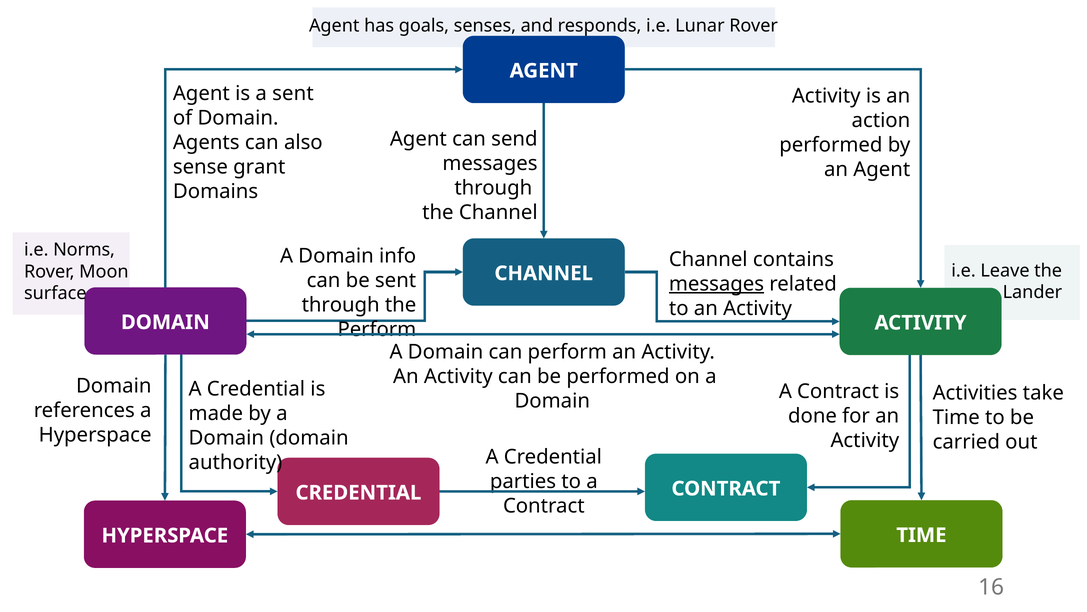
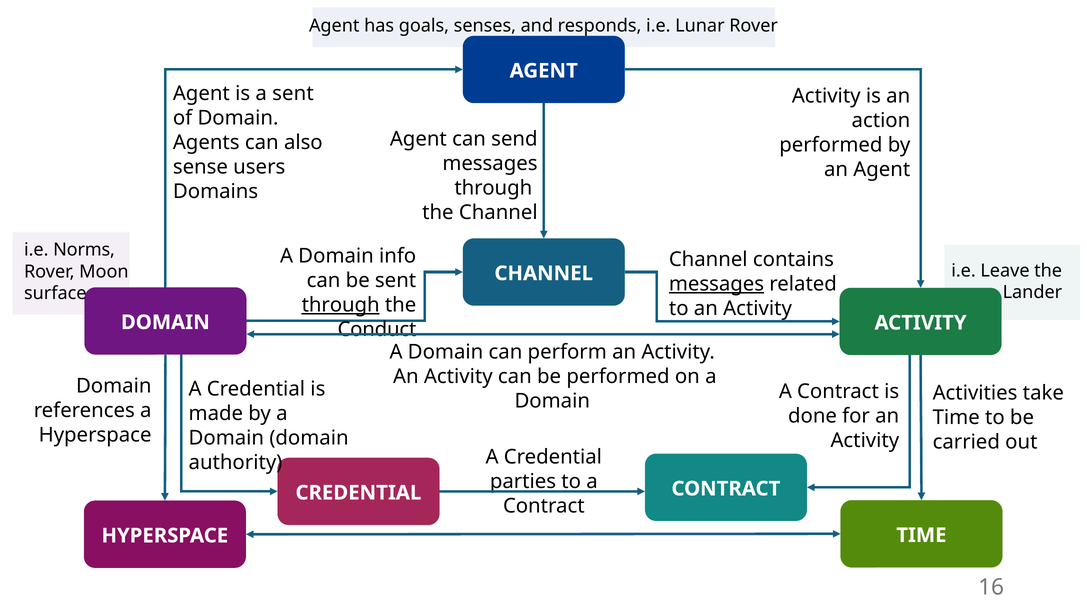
grant: grant -> users
through at (341, 305) underline: none -> present
Perform at (377, 329): Perform -> Conduct
